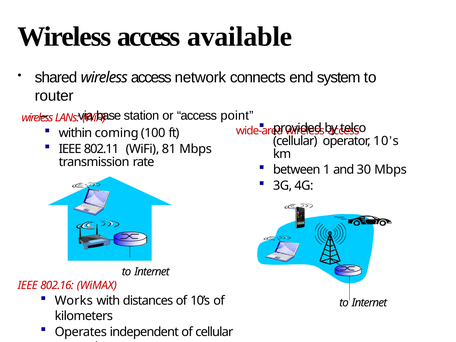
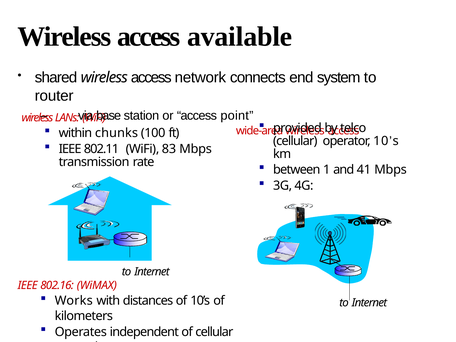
coming: coming -> chunks
81: 81 -> 83
30: 30 -> 41
